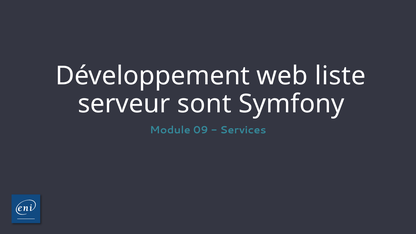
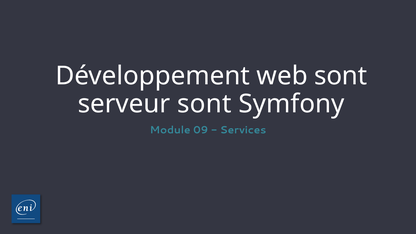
web liste: liste -> sont
